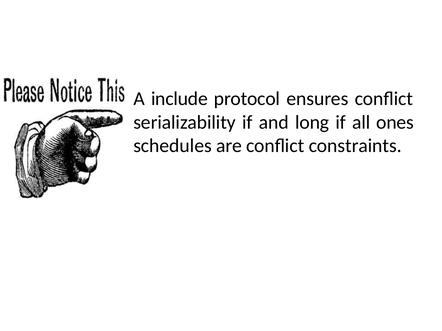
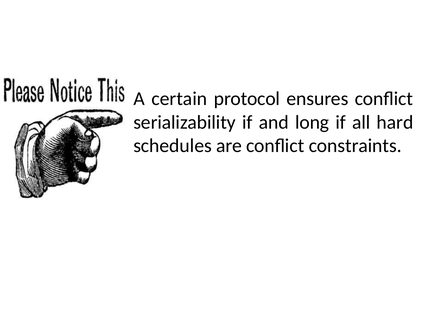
include: include -> certain
ones: ones -> hard
